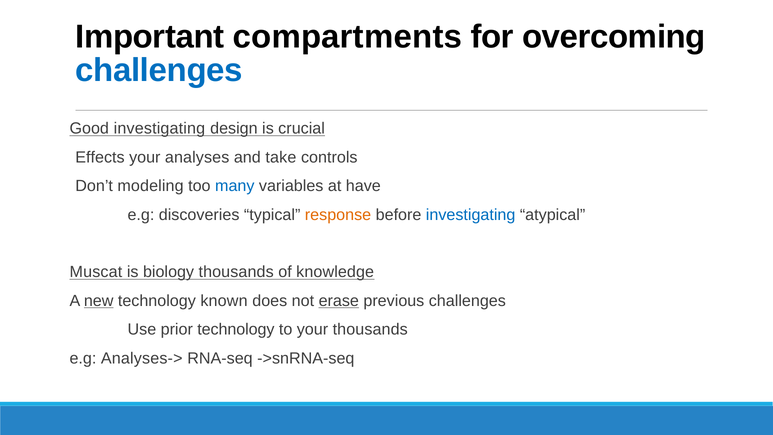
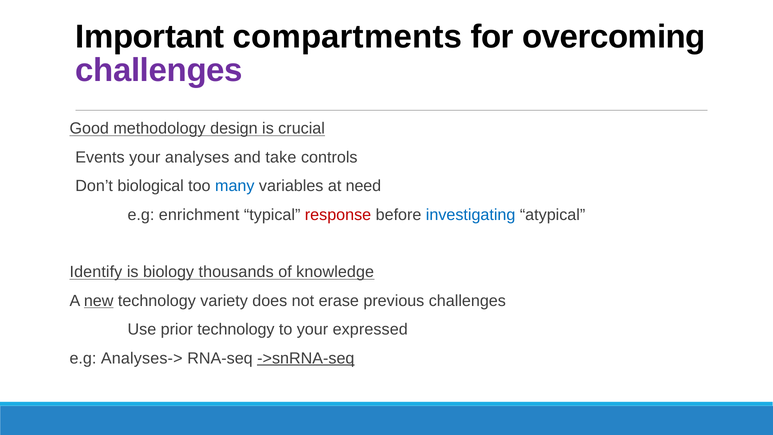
challenges at (159, 70) colour: blue -> purple
Good investigating: investigating -> methodology
Effects: Effects -> Events
modeling: modeling -> biological
have: have -> need
discoveries: discoveries -> enrichment
response colour: orange -> red
Muscat: Muscat -> Identify
known: known -> variety
erase underline: present -> none
your thousands: thousands -> expressed
->snRNA-seq underline: none -> present
